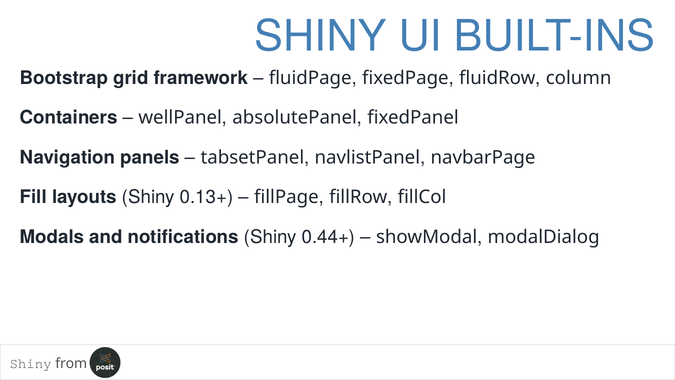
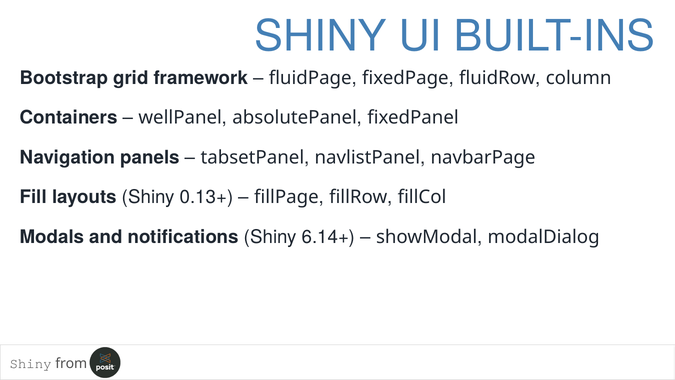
0.44+: 0.44+ -> 6.14+
